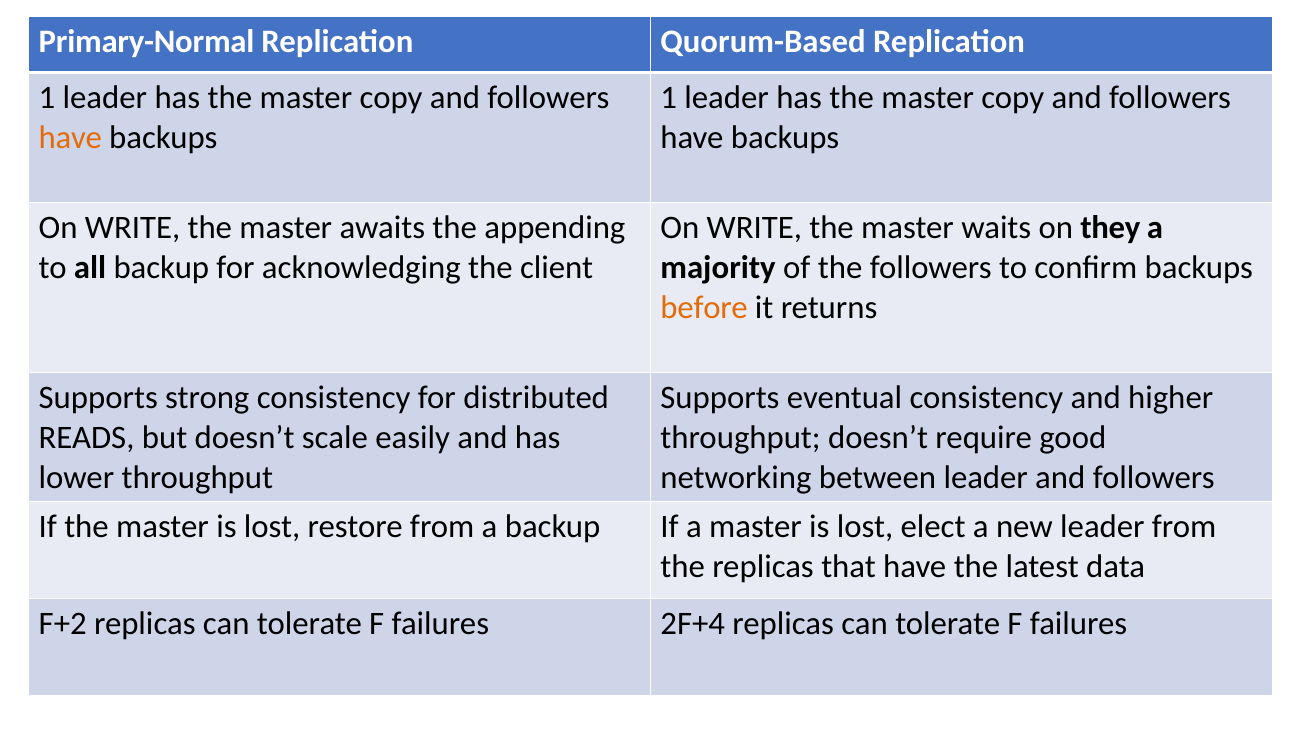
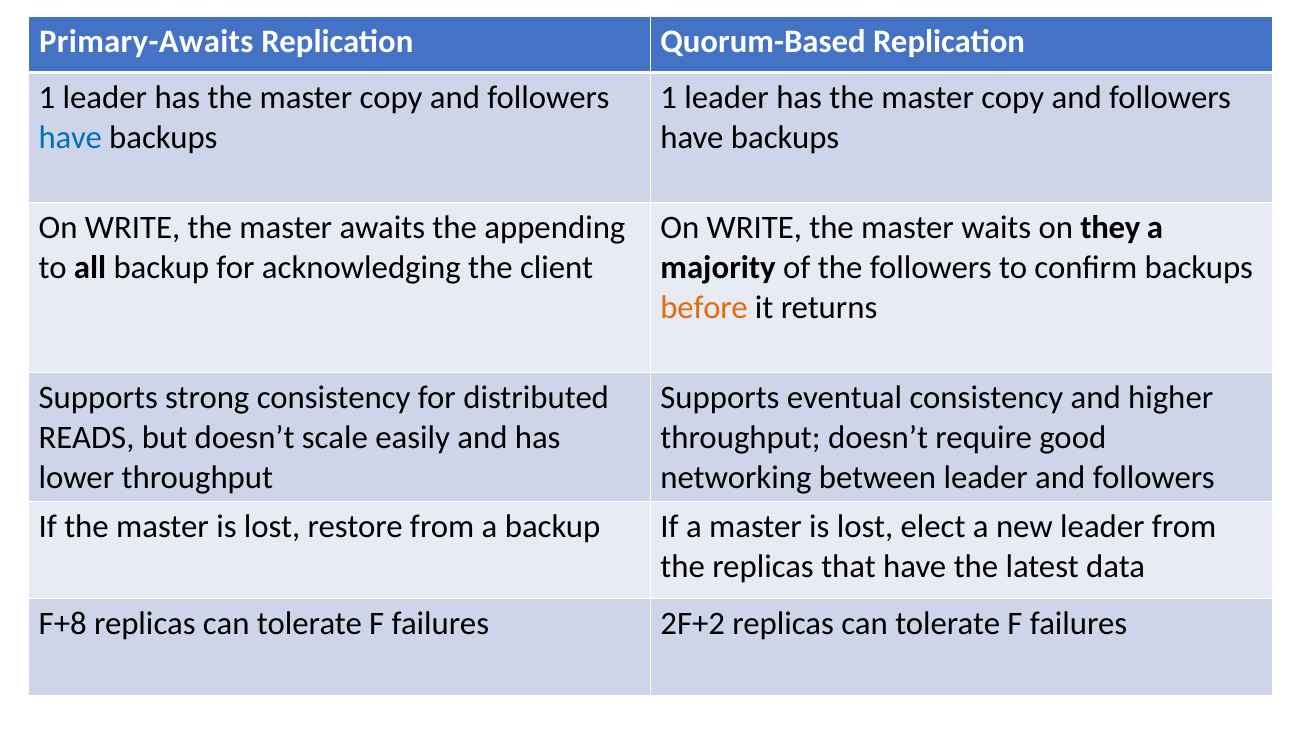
Primary-Normal: Primary-Normal -> Primary-Awaits
have at (70, 138) colour: orange -> blue
F+2: F+2 -> F+8
2F+4: 2F+4 -> 2F+2
